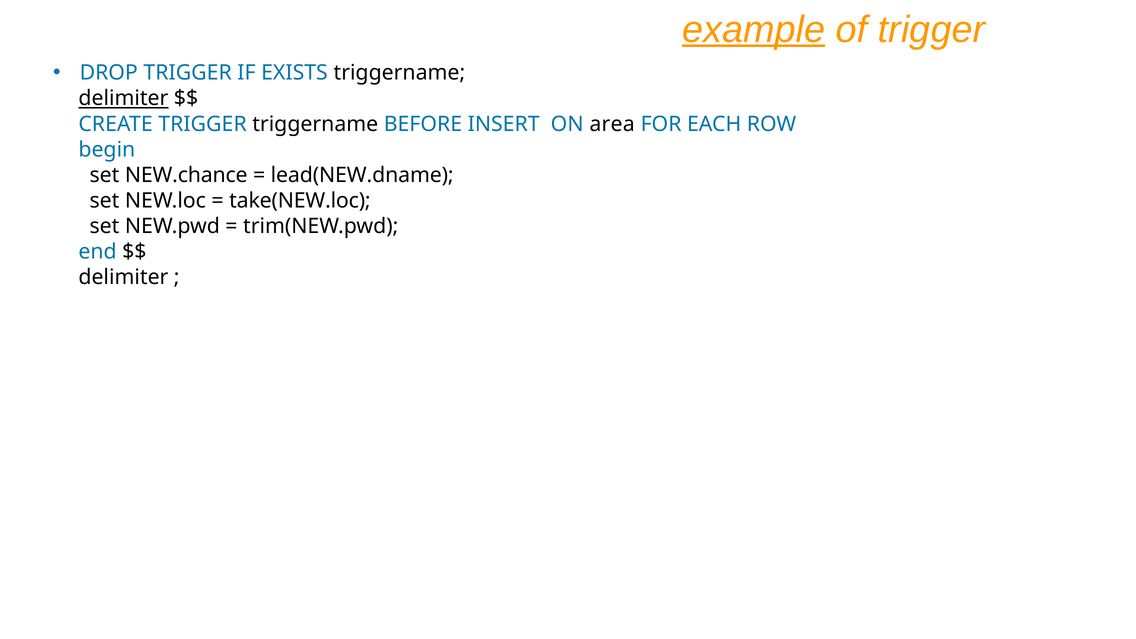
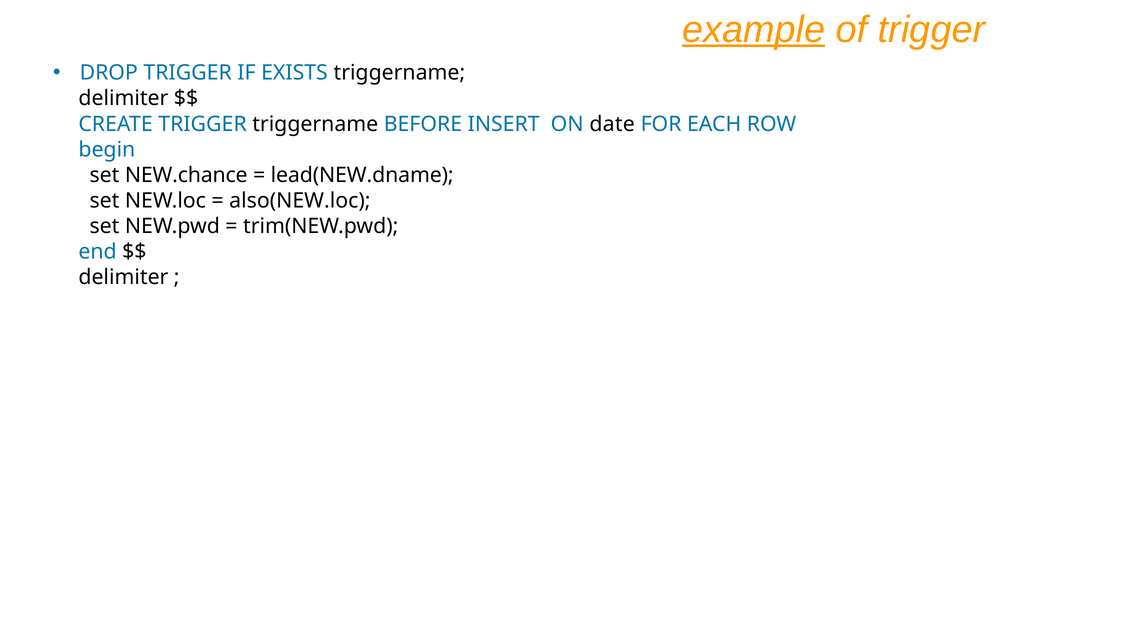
delimiter at (123, 98) underline: present -> none
area: area -> date
take(NEW.loc: take(NEW.loc -> also(NEW.loc
